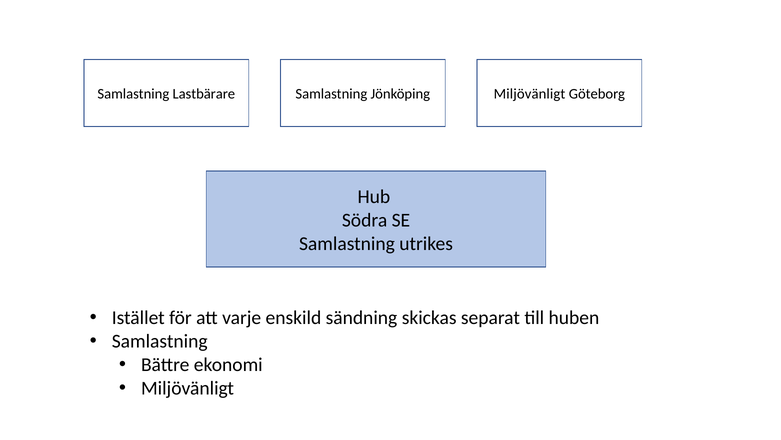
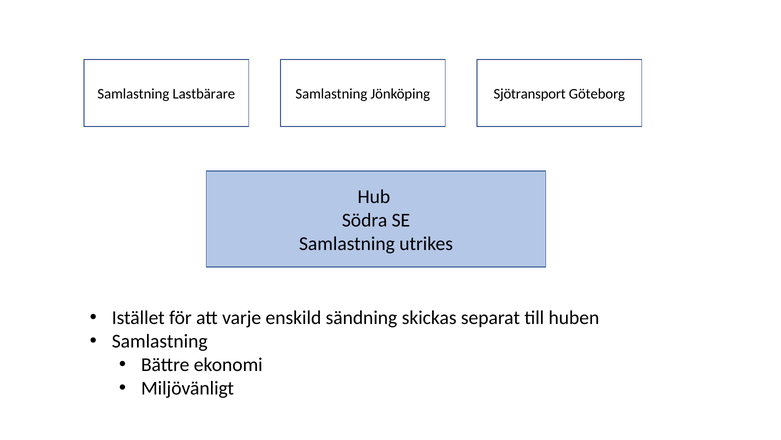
Jönköping Miljövänligt: Miljövänligt -> Sjötransport
